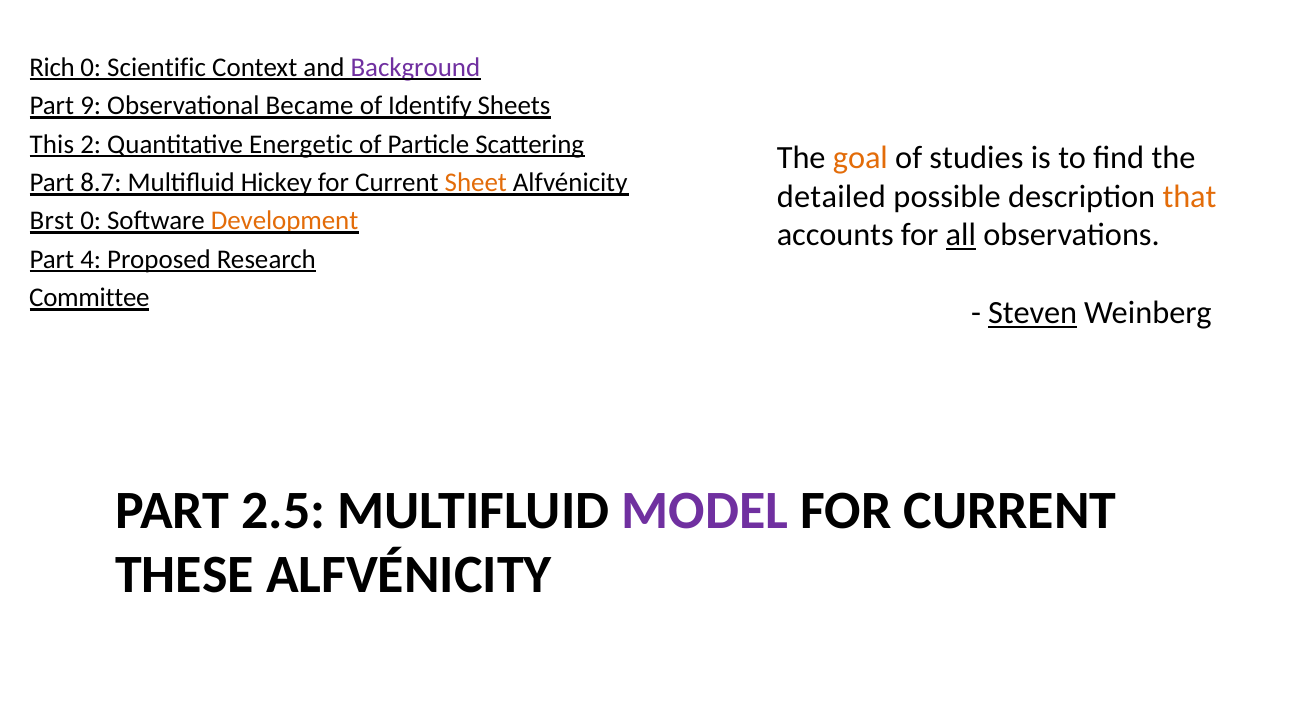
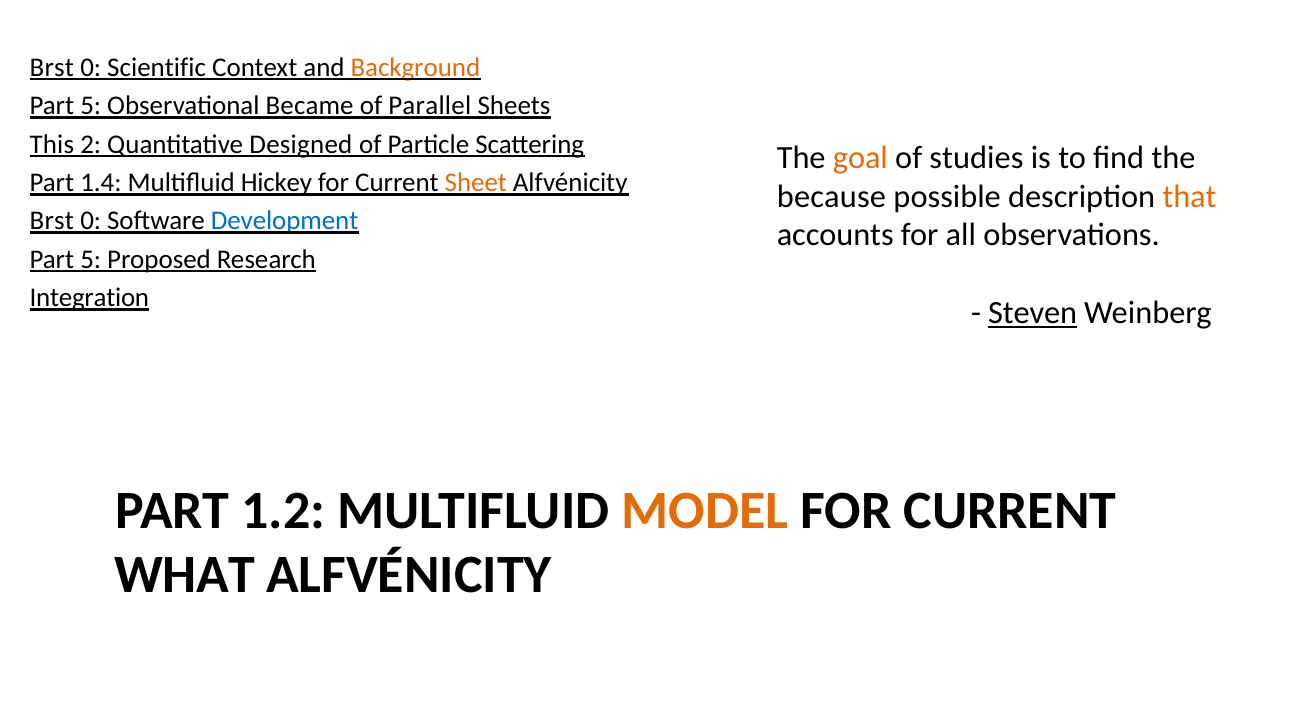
Rich at (52, 67): Rich -> Brst
Background colour: purple -> orange
9 at (91, 106): 9 -> 5
Identify: Identify -> Parallel
Energetic: Energetic -> Designed
8.7: 8.7 -> 1.4
detailed: detailed -> because
Development colour: orange -> blue
all underline: present -> none
4 at (91, 260): 4 -> 5
Committee: Committee -> Integration
2.5: 2.5 -> 1.2
MODEL colour: purple -> orange
THESE: THESE -> WHAT
